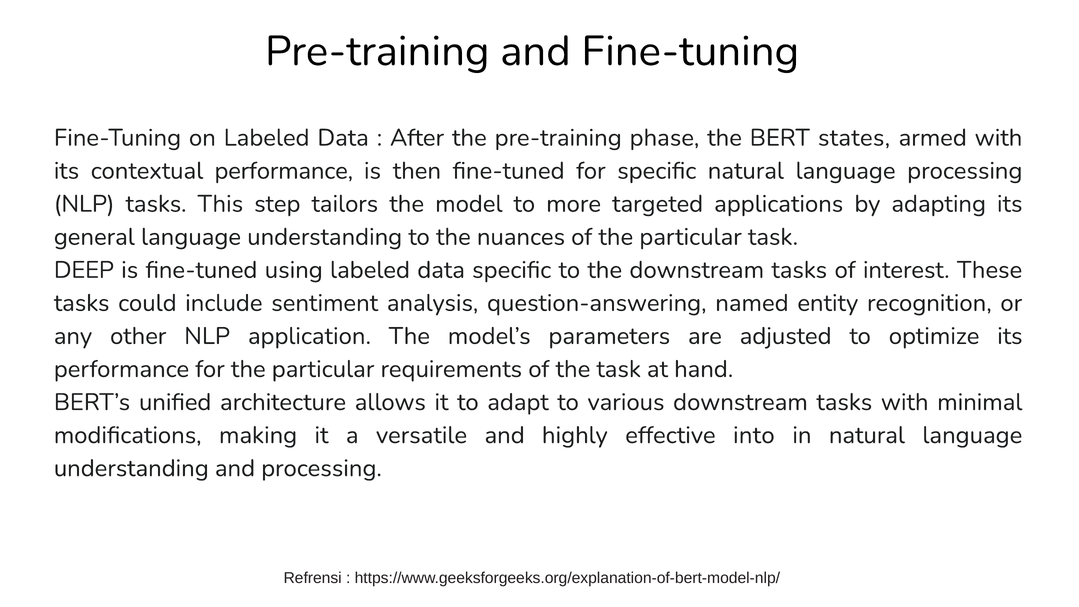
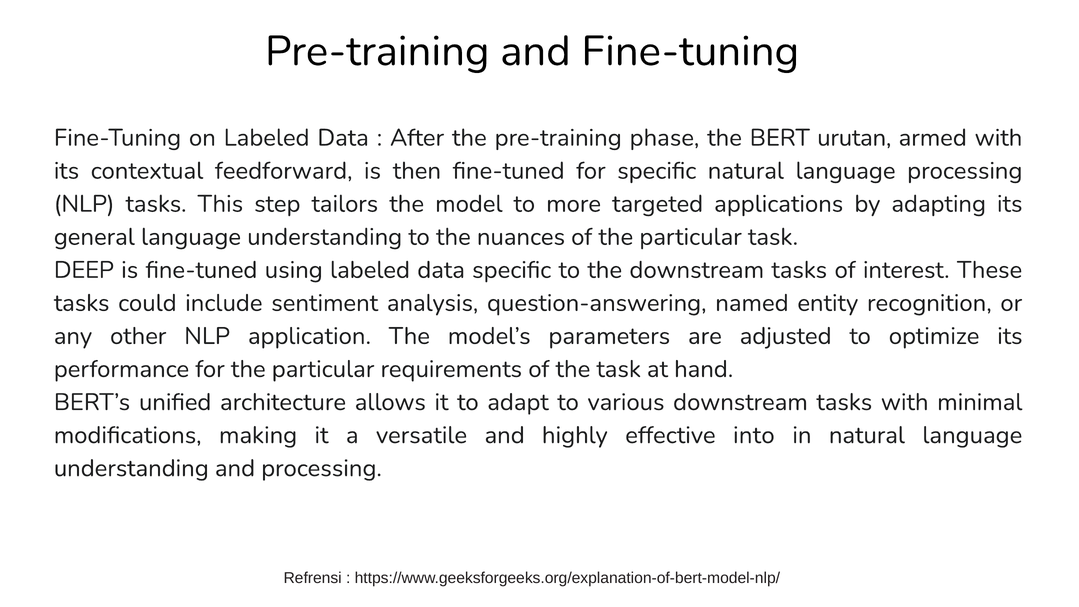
states: states -> urutan
contextual performance: performance -> feedforward
